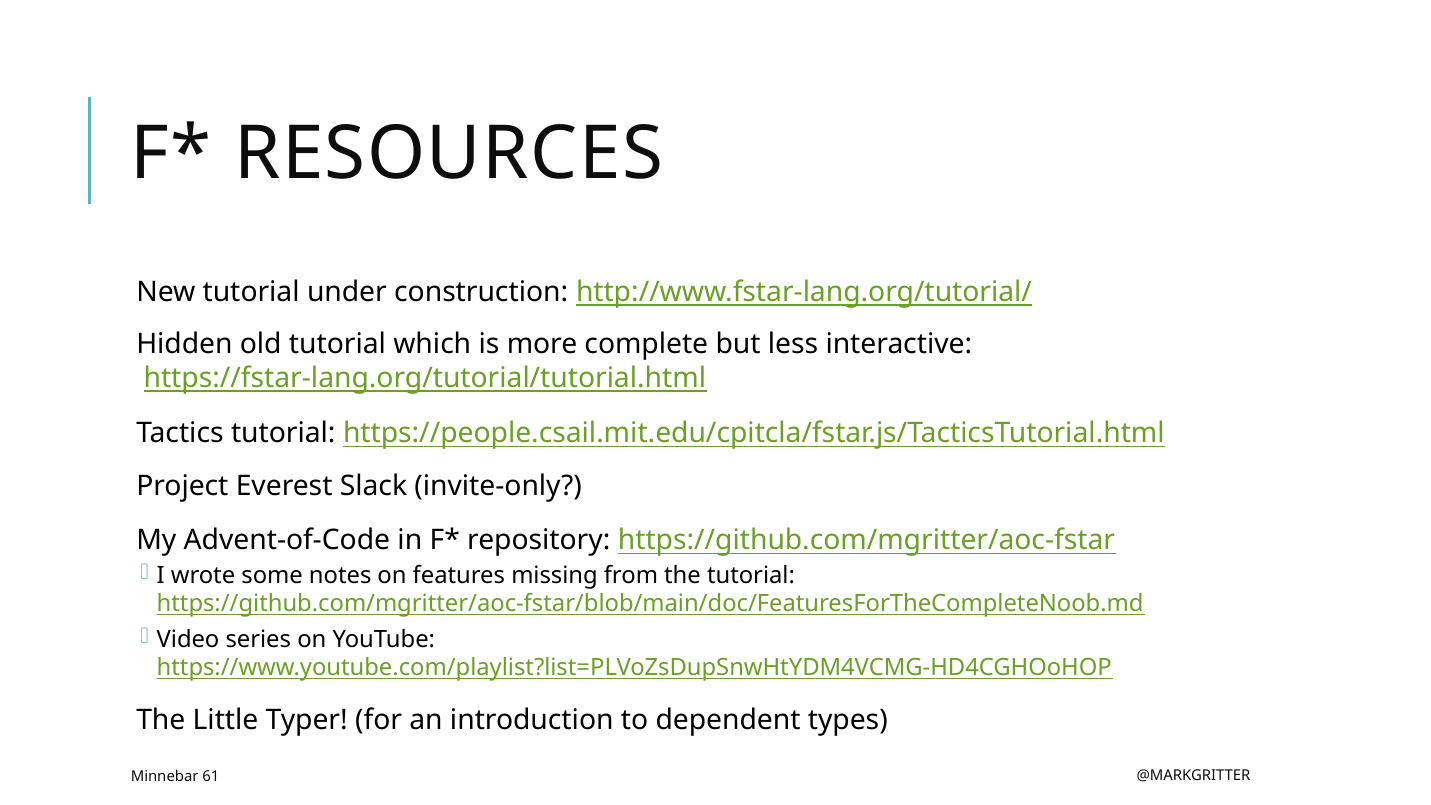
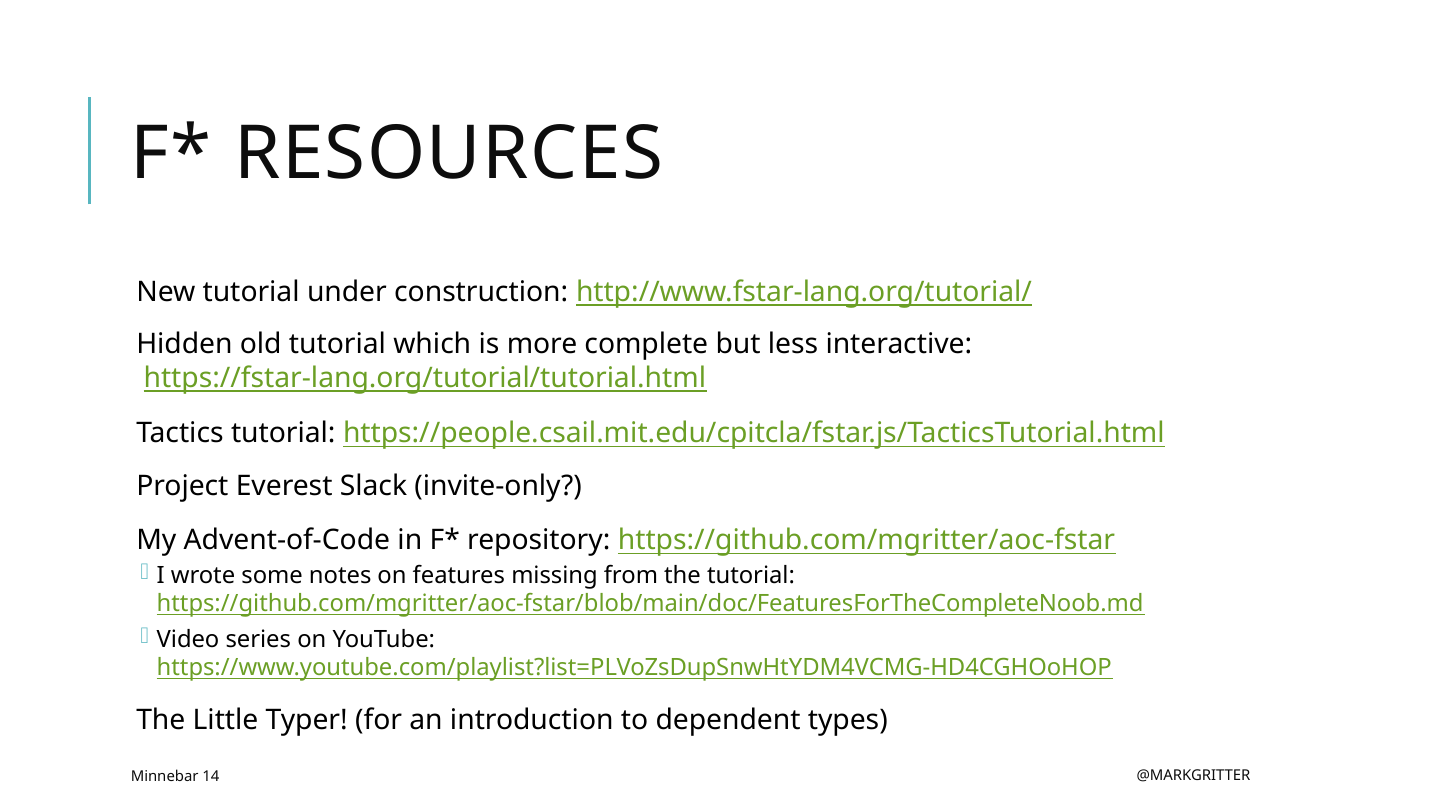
61: 61 -> 14
